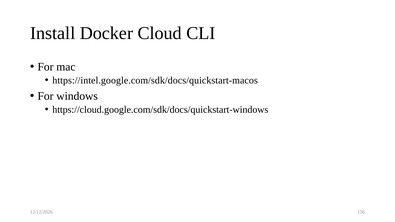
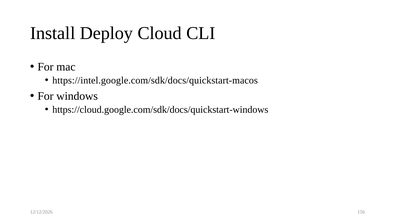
Docker: Docker -> Deploy
